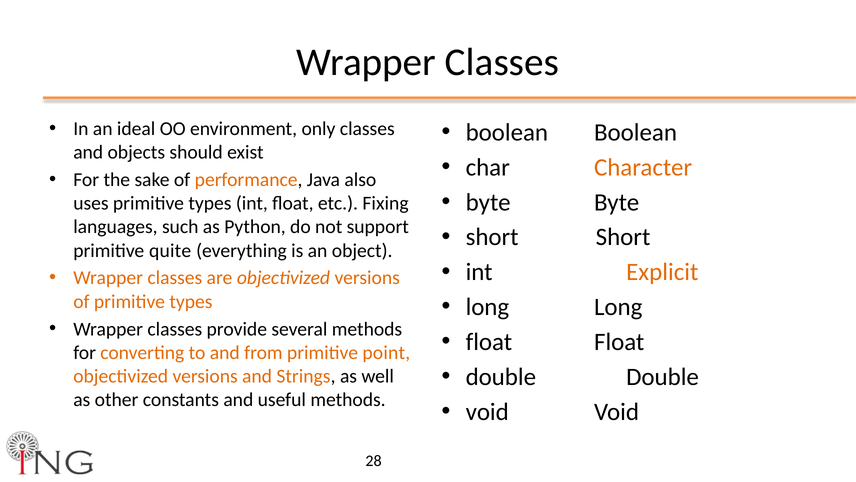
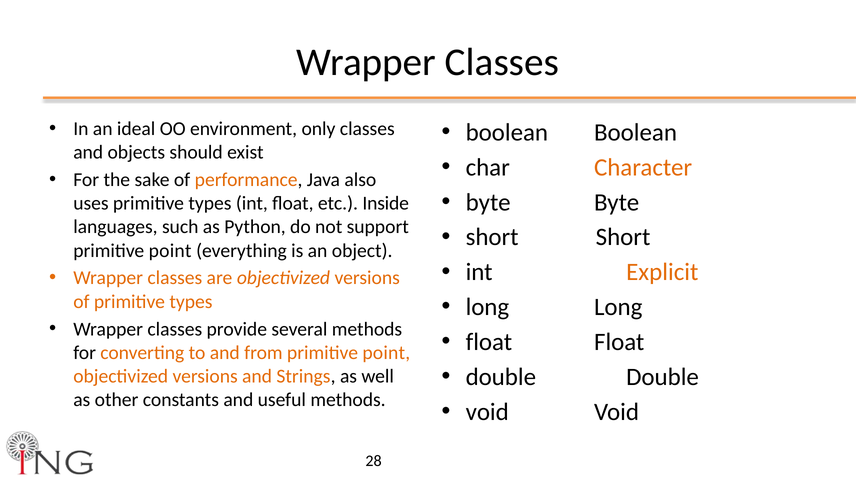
Fixing: Fixing -> Inside
quite at (170, 250): quite -> point
